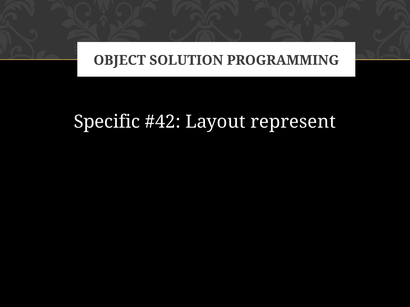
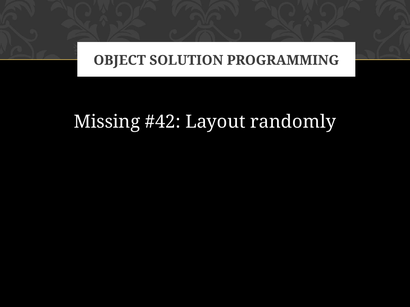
Specific: Specific -> Missing
represent: represent -> randomly
